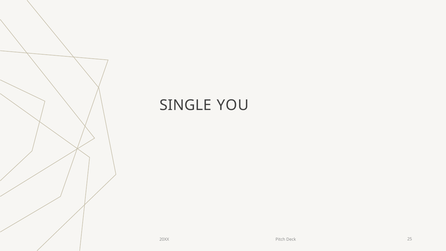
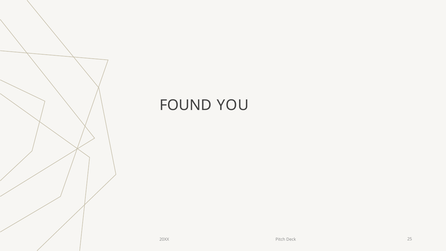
SINGLE: SINGLE -> FOUND
